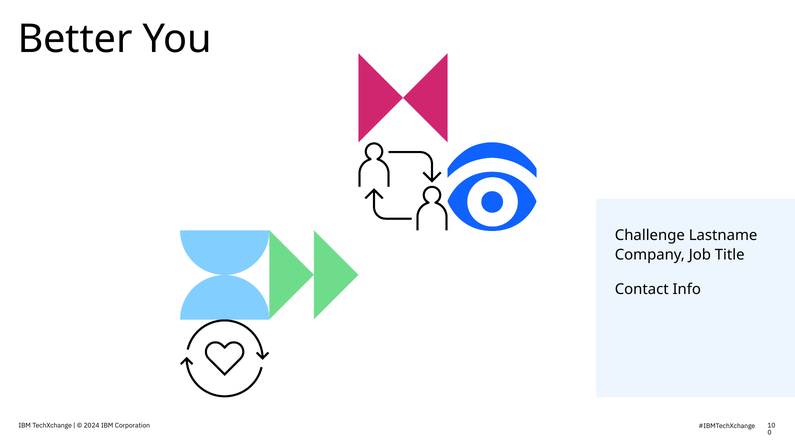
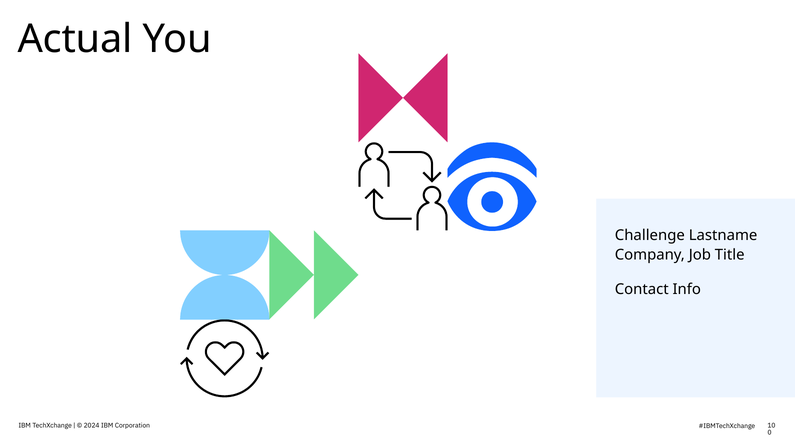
Better: Better -> Actual
